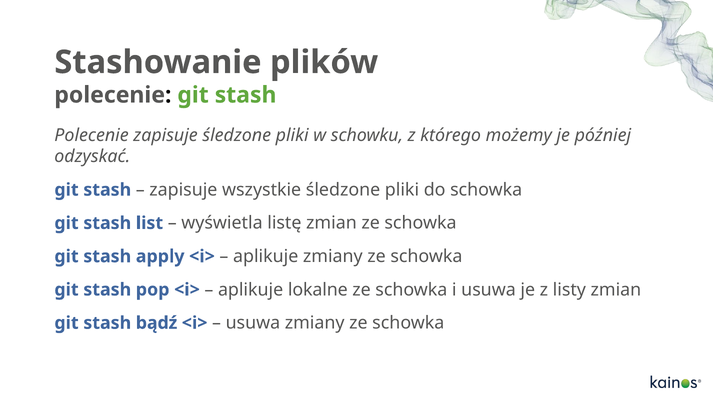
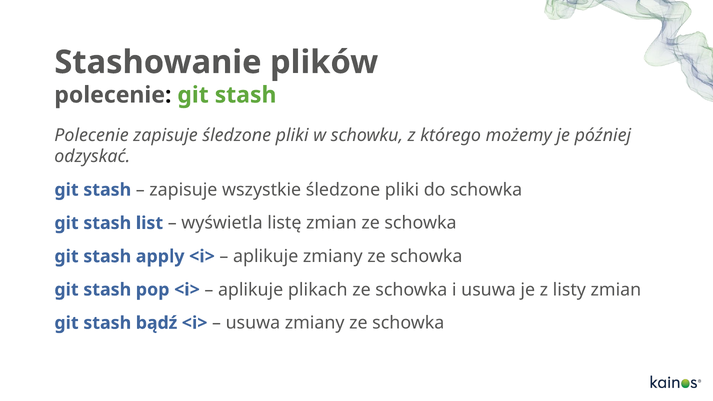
lokalne: lokalne -> plikach
